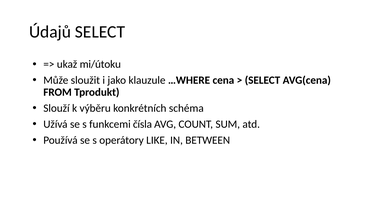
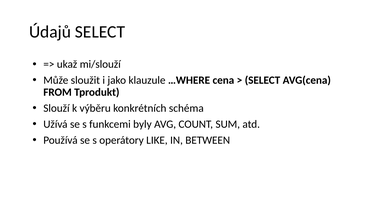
mi/útoku: mi/útoku -> mi/slouží
čísla: čísla -> byly
